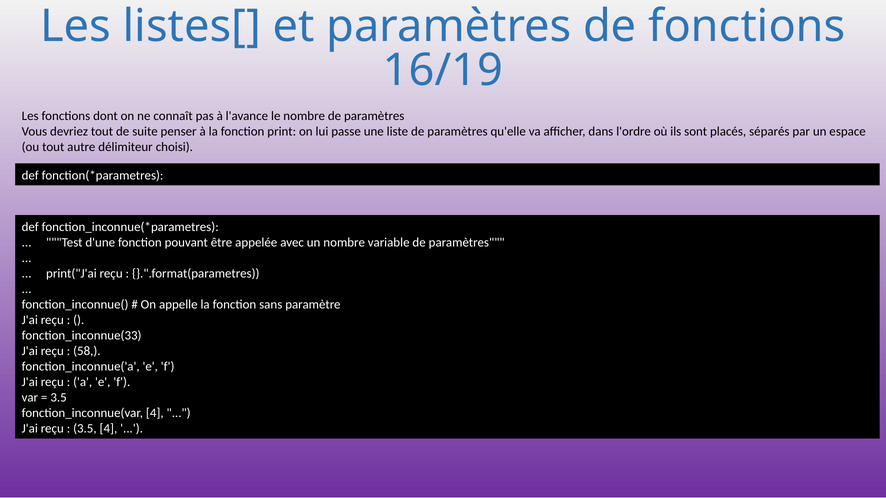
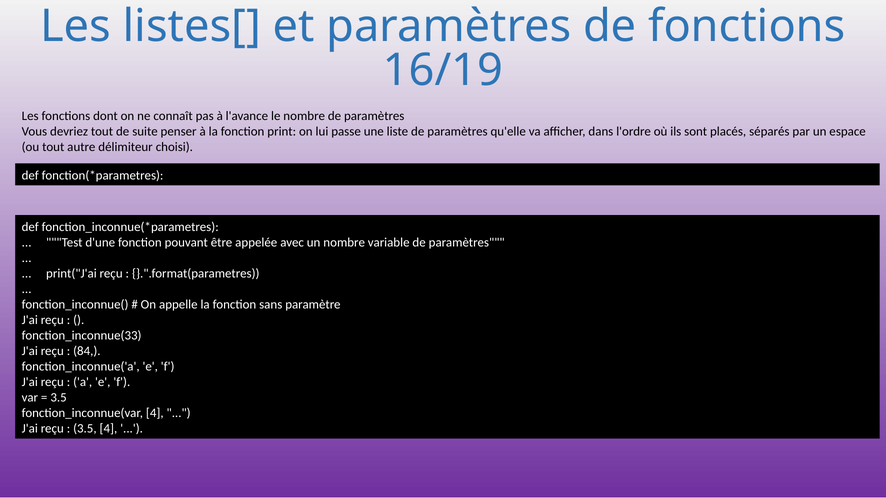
58: 58 -> 84
